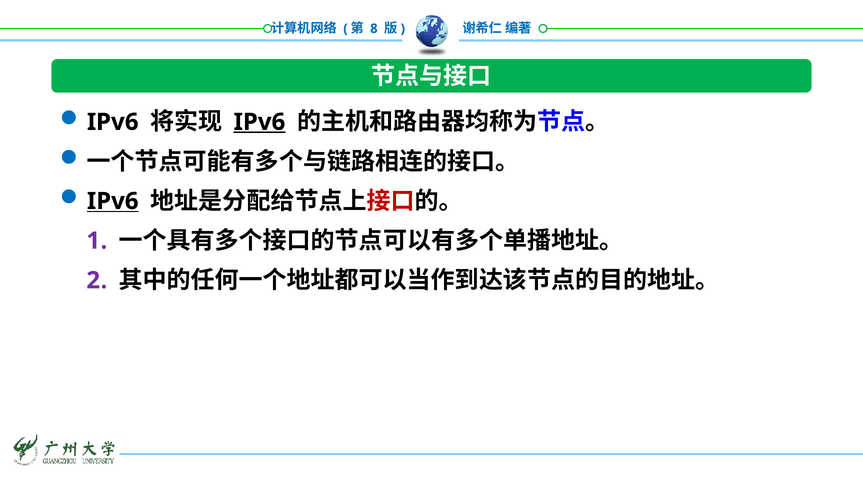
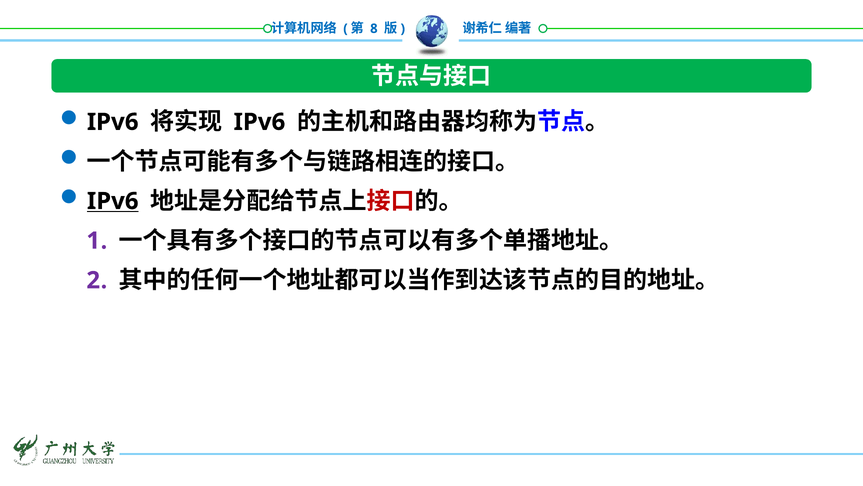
IPv6 at (259, 122) underline: present -> none
